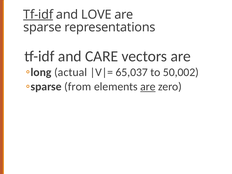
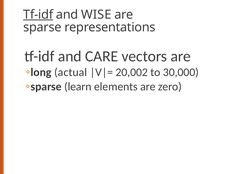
LOVE: LOVE -> WISE
65,037: 65,037 -> 20,002
50,002: 50,002 -> 30,000
from: from -> learn
are at (148, 87) underline: present -> none
